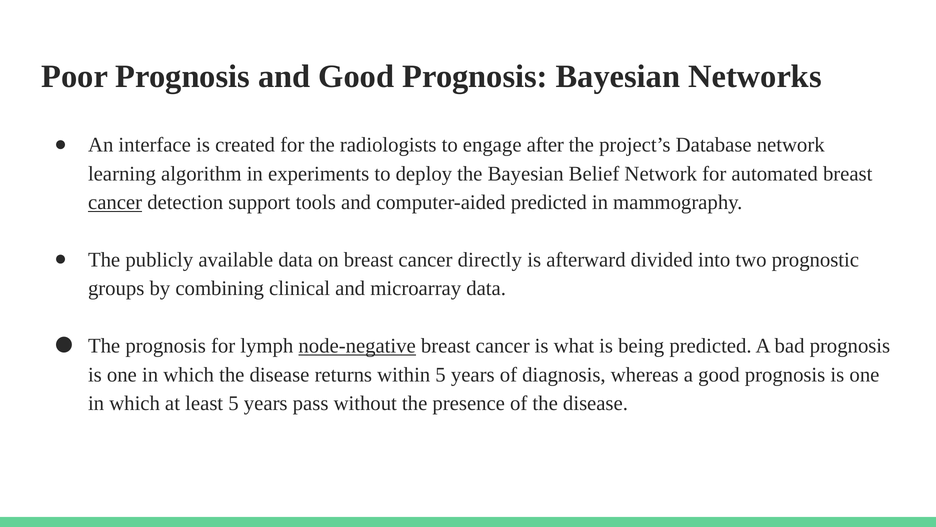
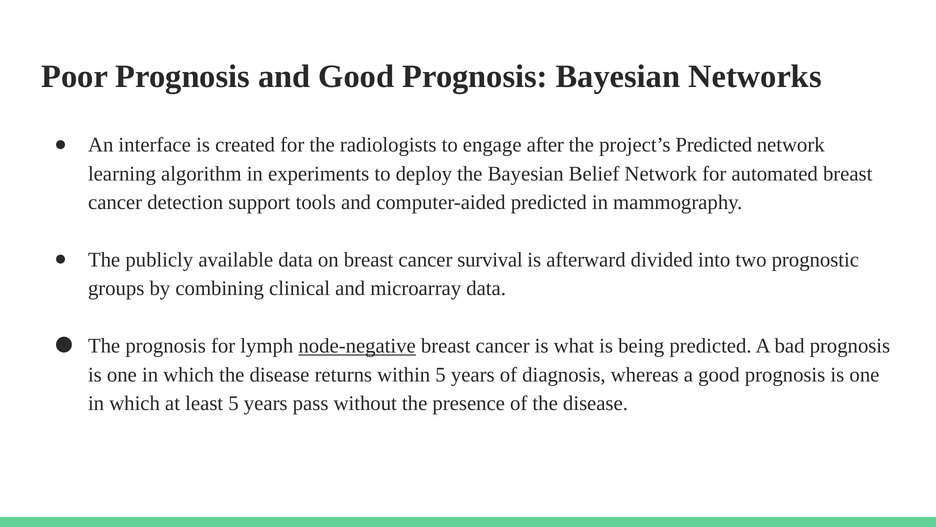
project’s Database: Database -> Predicted
cancer at (115, 202) underline: present -> none
directly: directly -> survival
